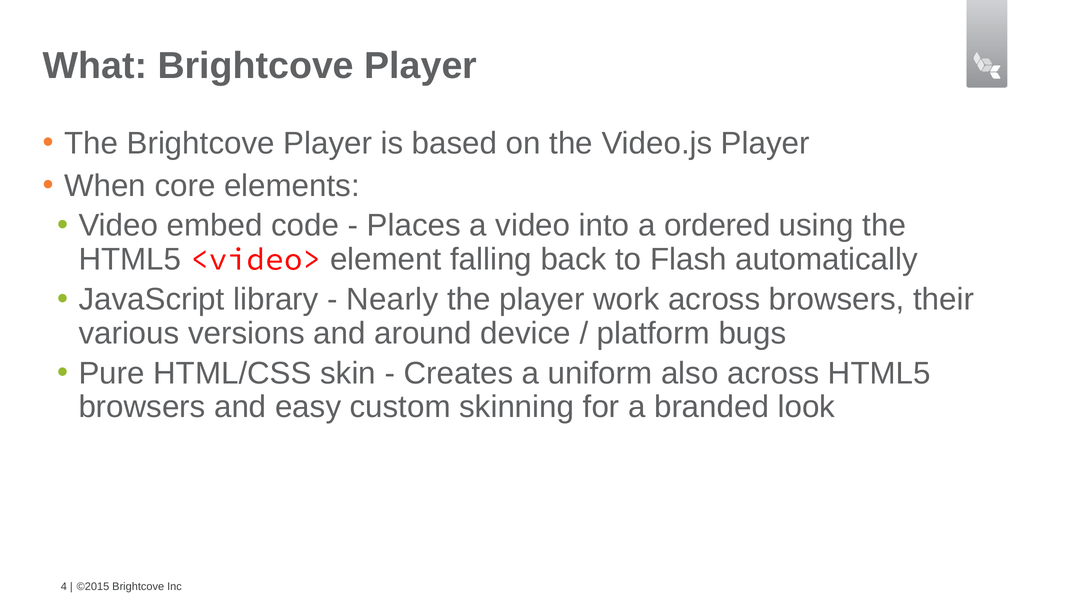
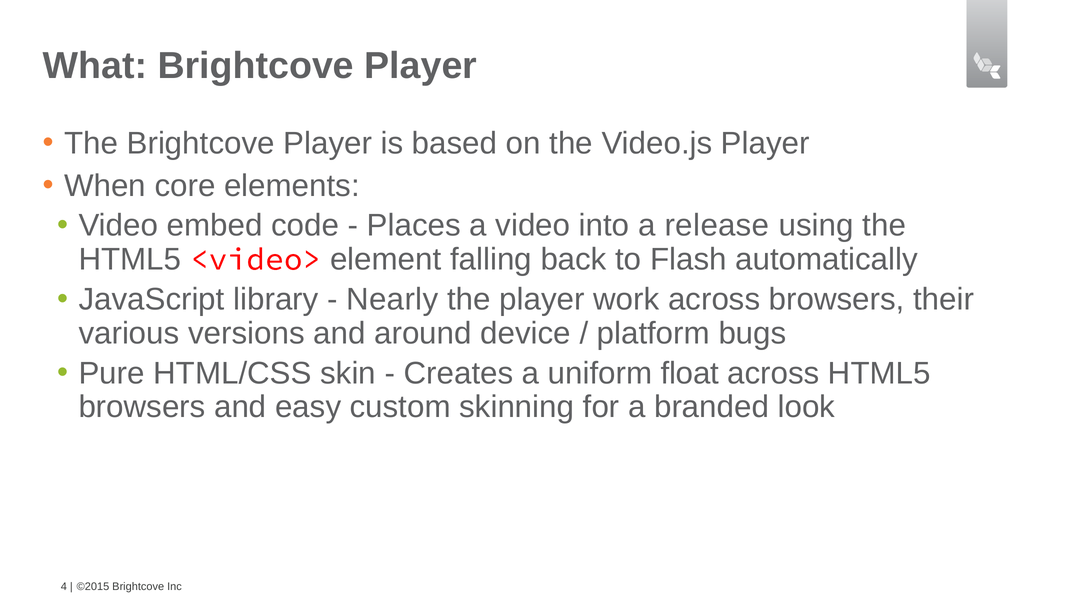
ordered: ordered -> release
also: also -> float
